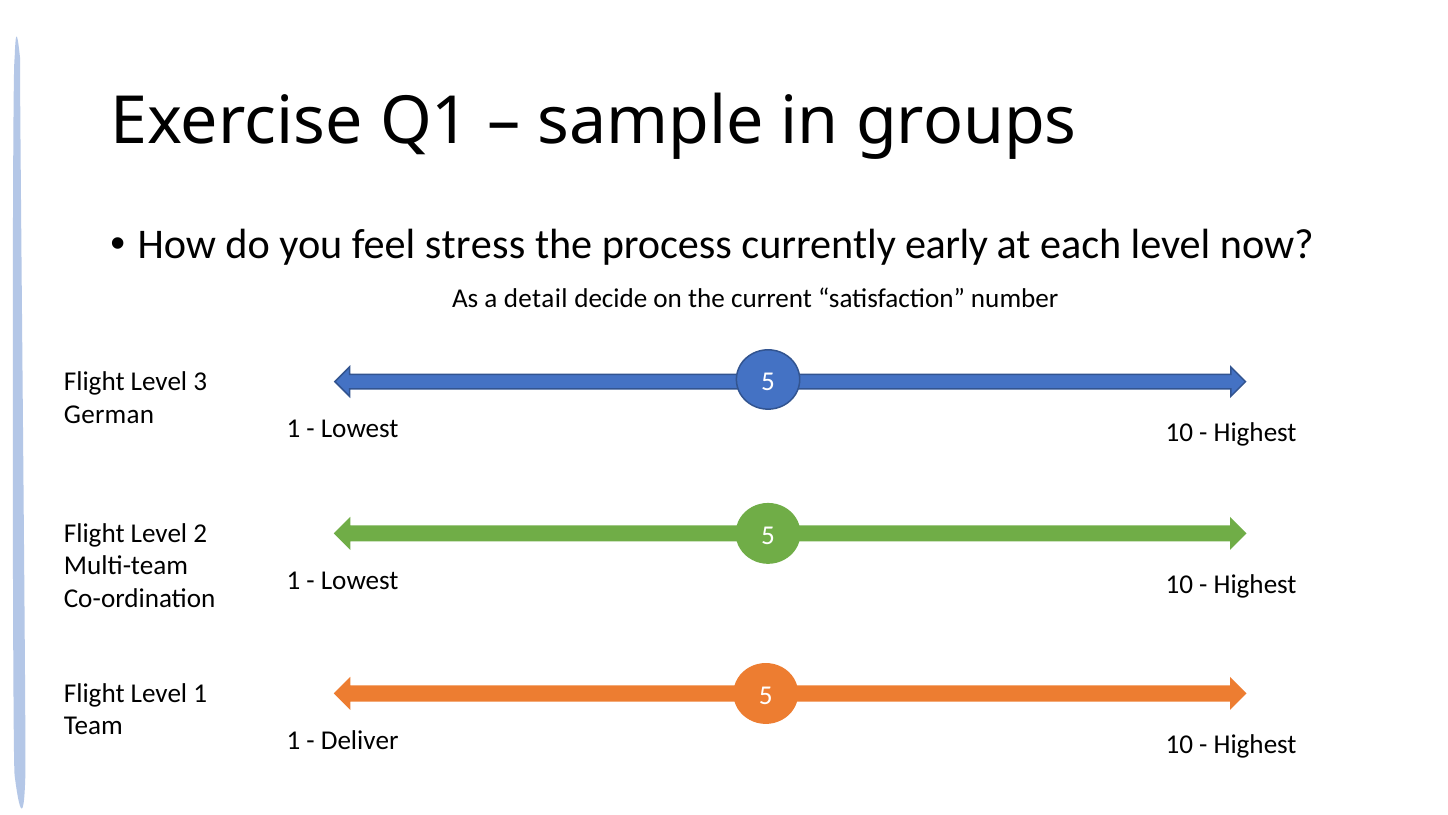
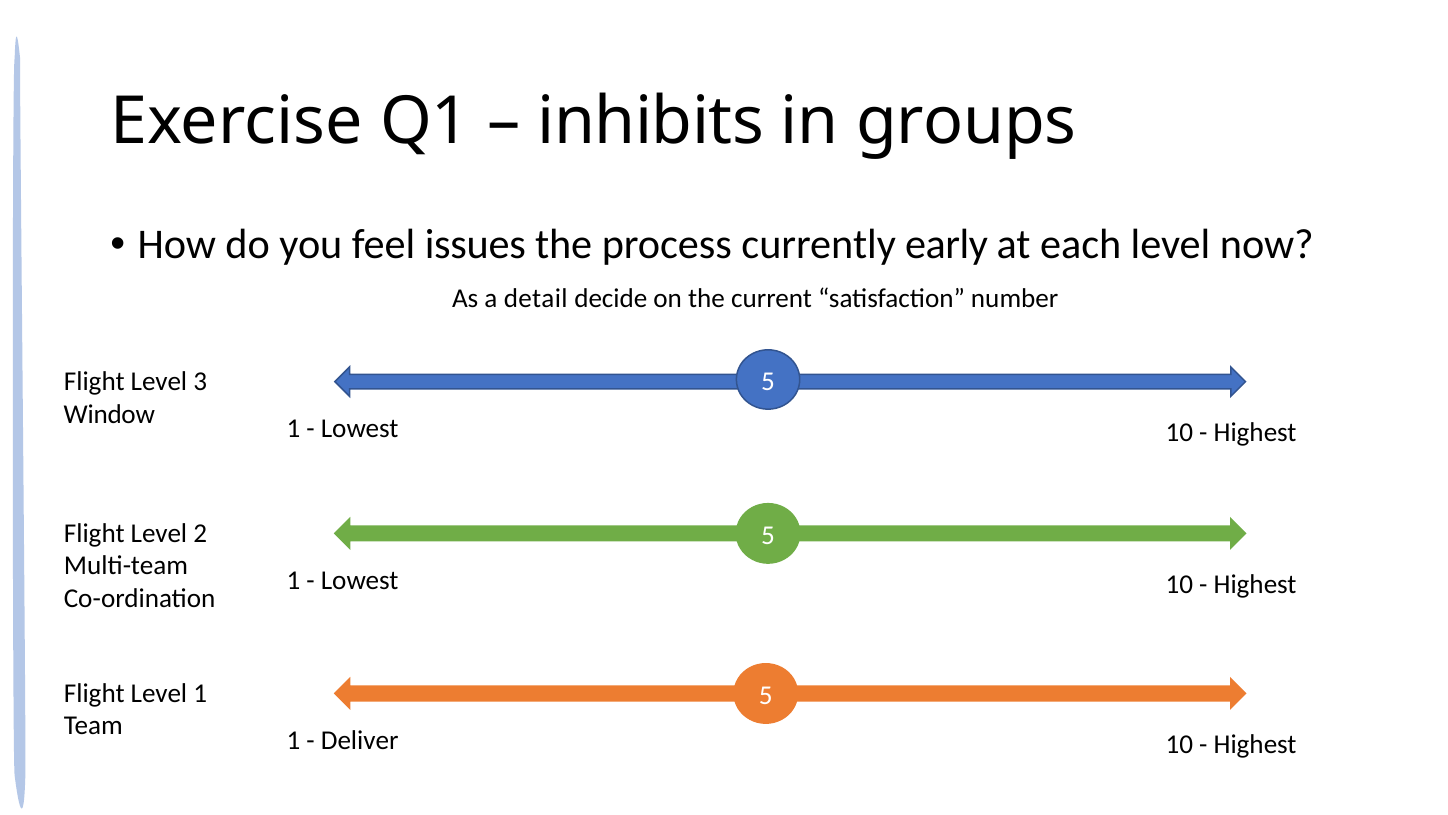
sample: sample -> inhibits
stress: stress -> issues
German: German -> Window
